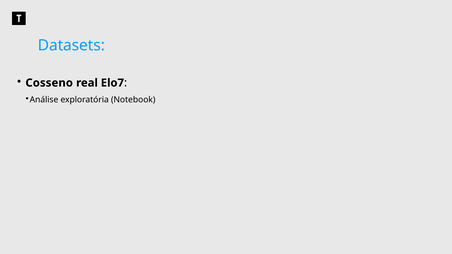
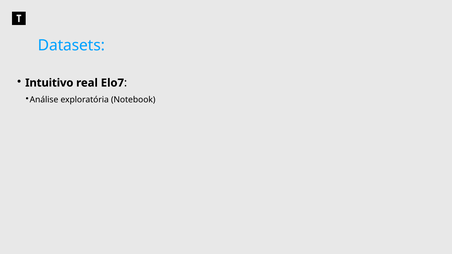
Cosseno: Cosseno -> Intuitivo
